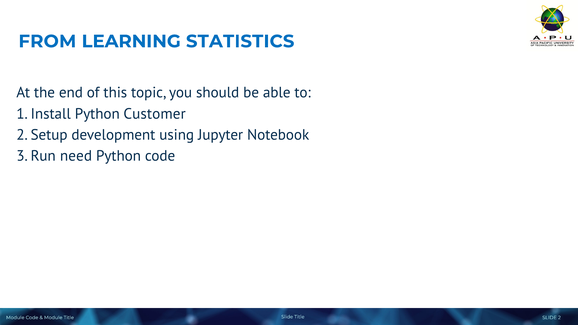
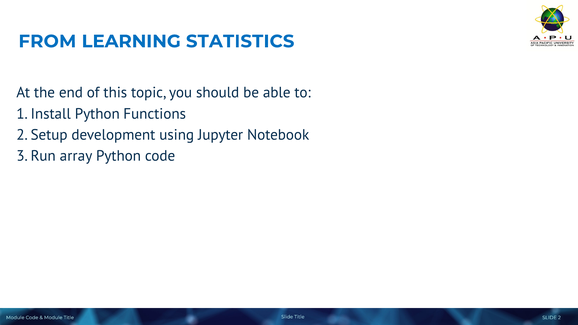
Customer: Customer -> Functions
need: need -> array
